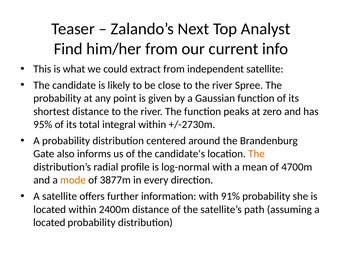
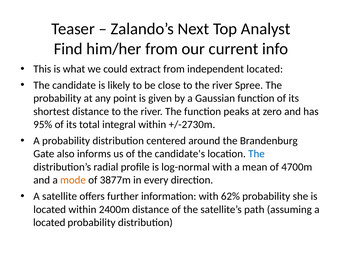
independent satellite: satellite -> located
The at (256, 154) colour: orange -> blue
91%: 91% -> 62%
